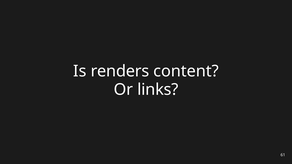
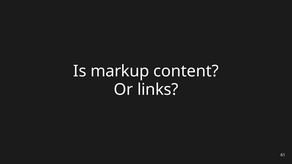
renders: renders -> markup
